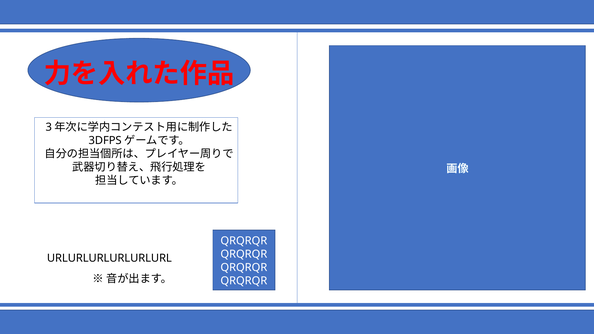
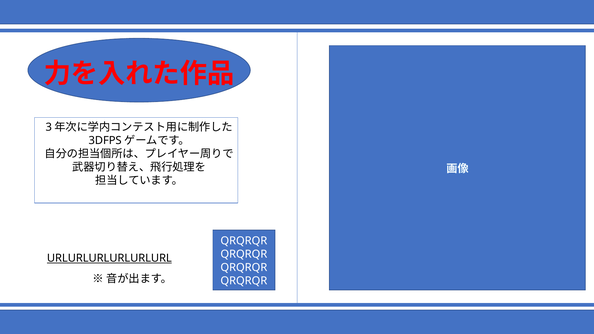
URLURLURLURLURLURL underline: none -> present
